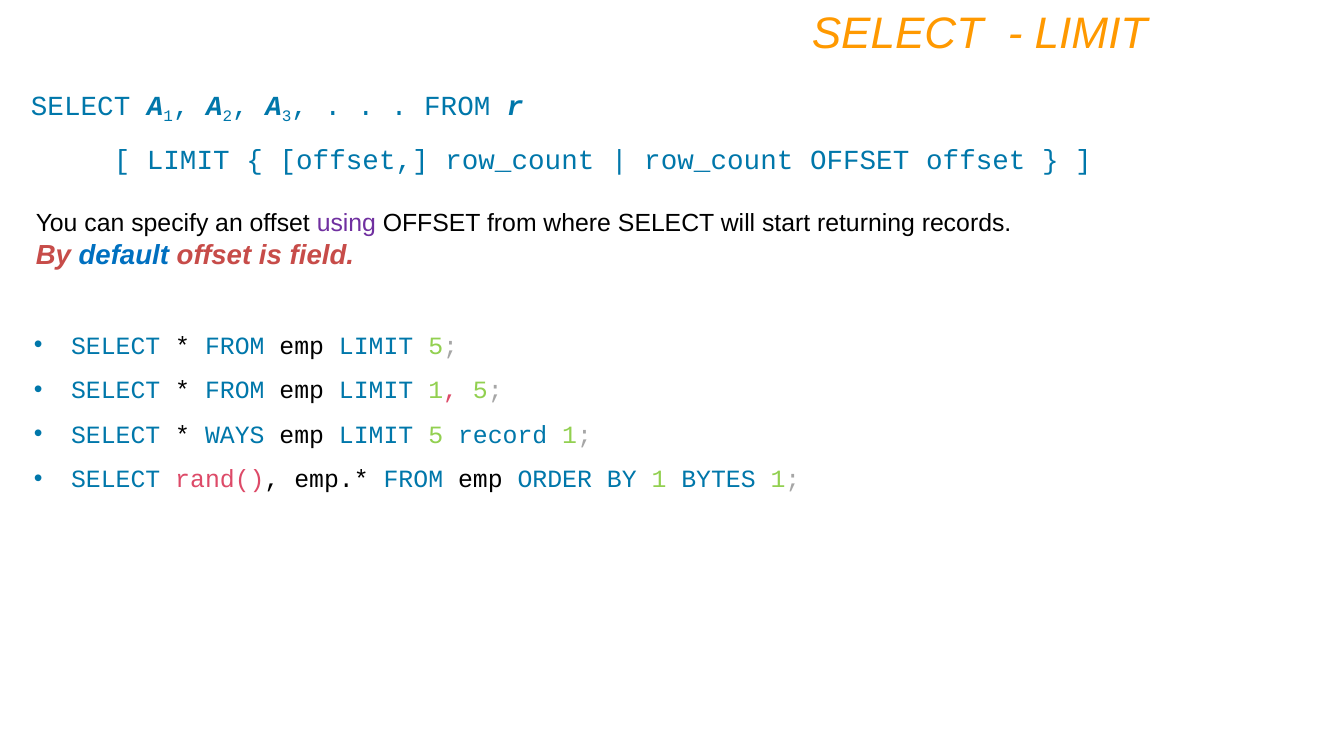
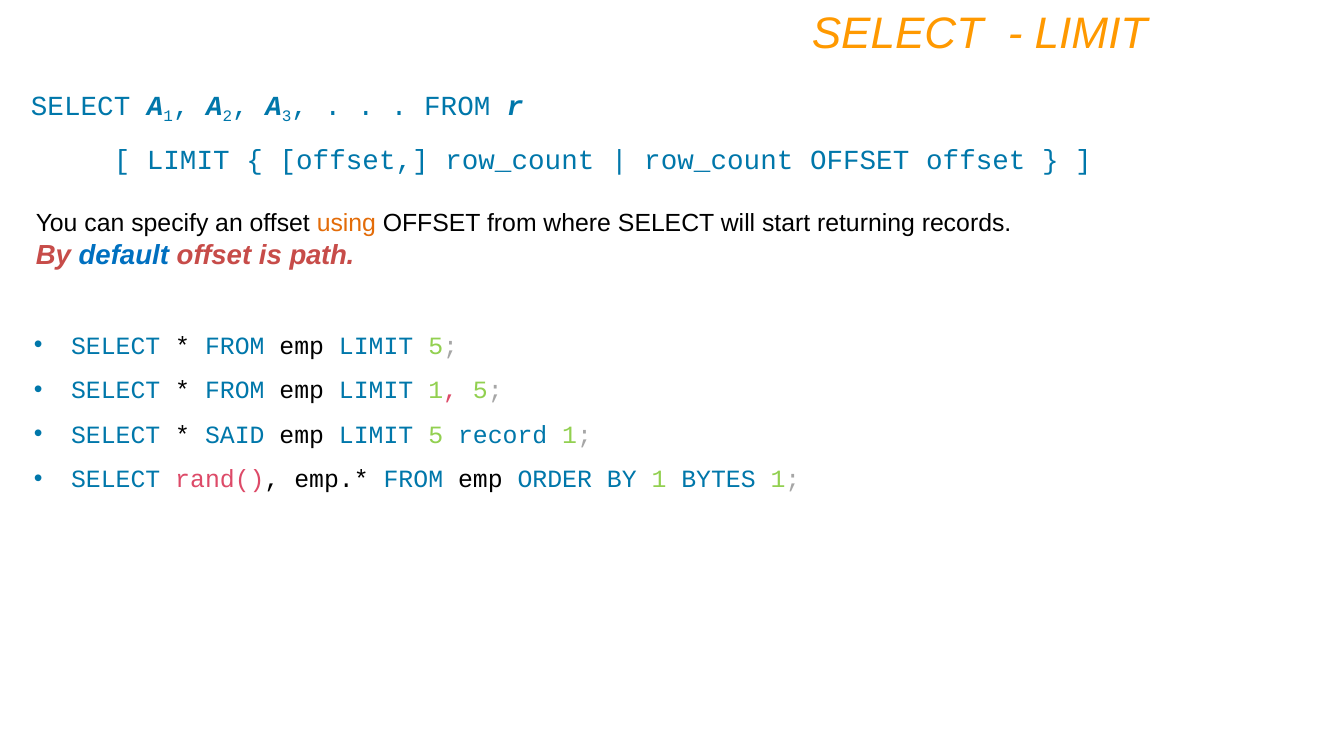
using colour: purple -> orange
field: field -> path
WAYS: WAYS -> SAID
